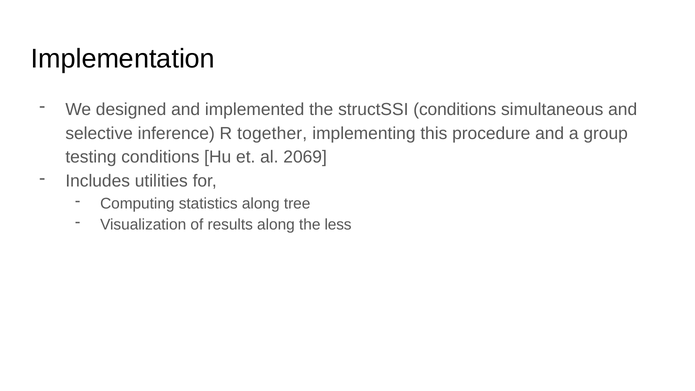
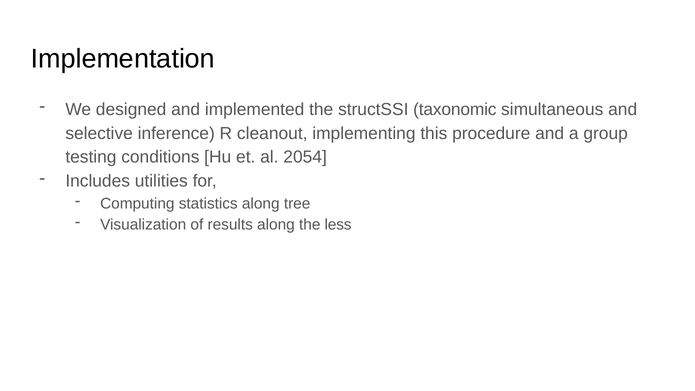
structSSI conditions: conditions -> taxonomic
together: together -> cleanout
2069: 2069 -> 2054
